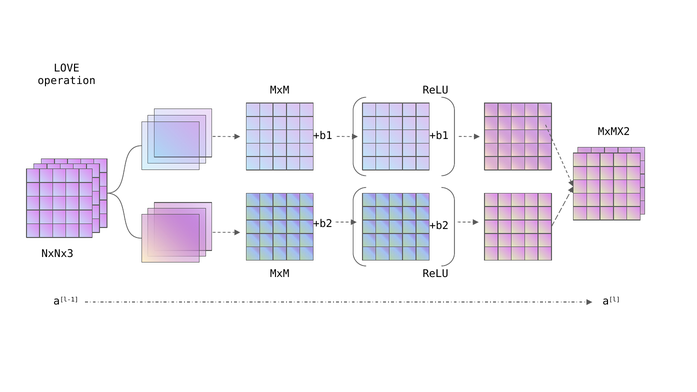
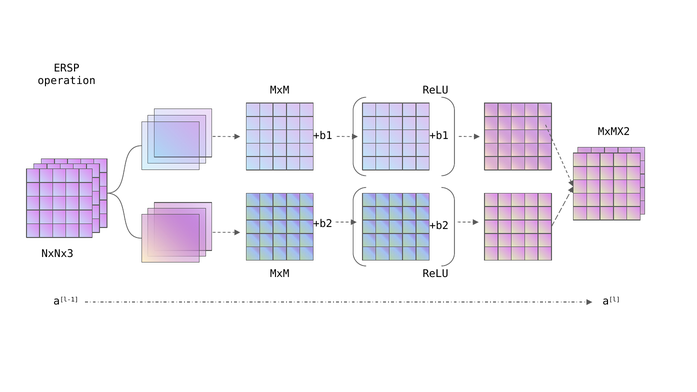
LOVE: LOVE -> ERSP
